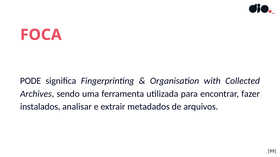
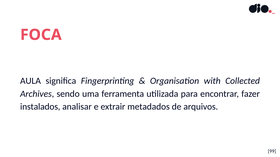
PODE: PODE -> AULA
